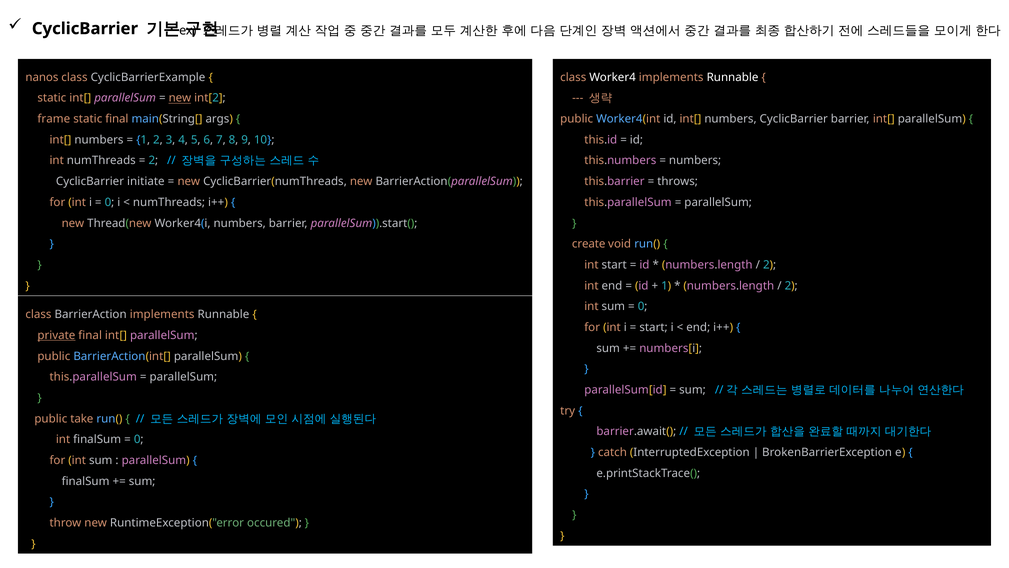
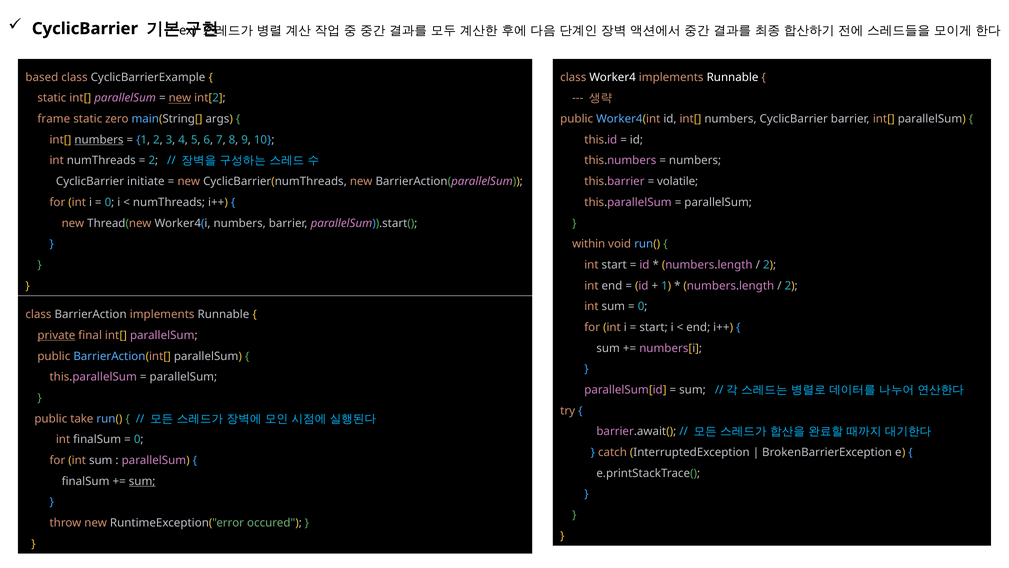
nanos: nanos -> based
static final: final -> zero
numbers at (99, 140) underline: none -> present
throws: throws -> volatile
create: create -> within
sum at (142, 481) underline: none -> present
